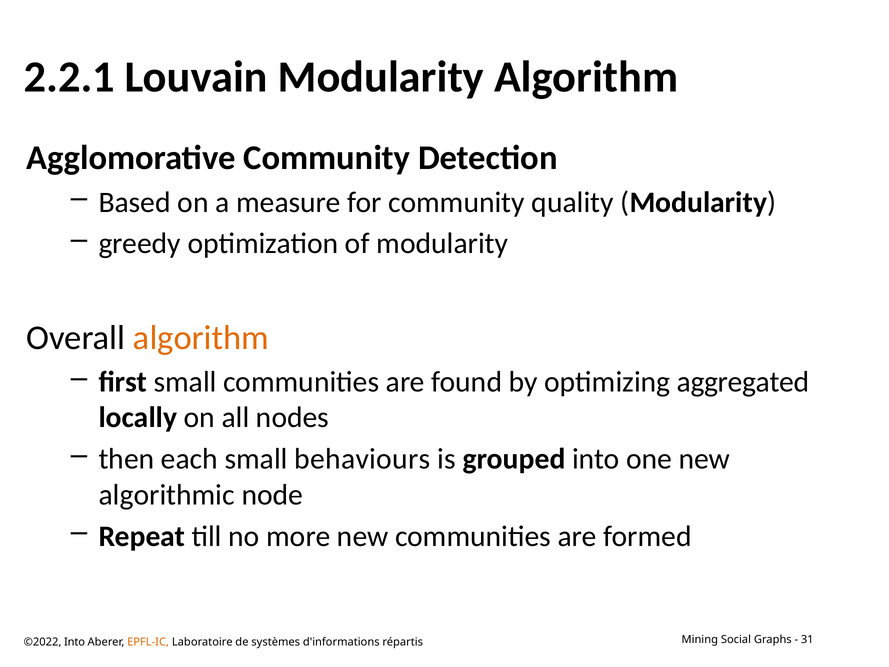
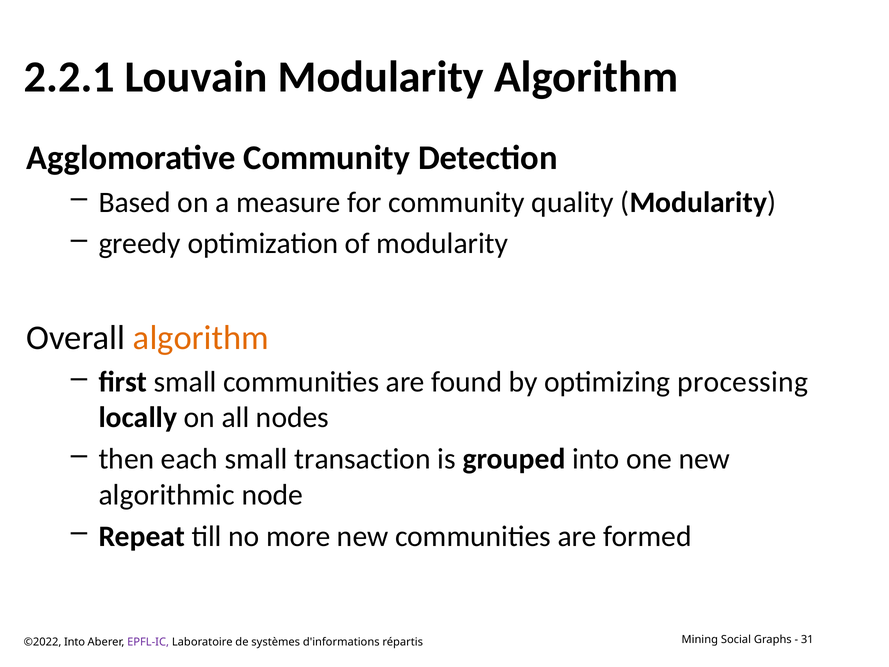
aggregated: aggregated -> processing
behaviours: behaviours -> transaction
EPFL-IC colour: orange -> purple
